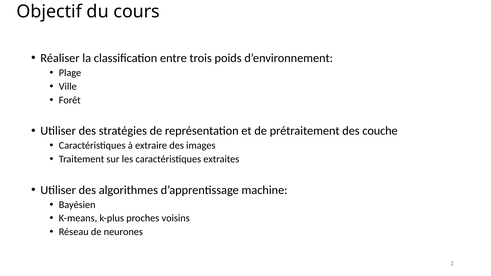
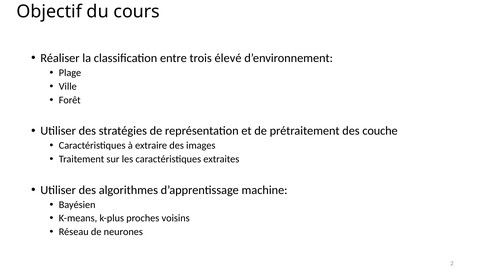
poids: poids -> élevé
